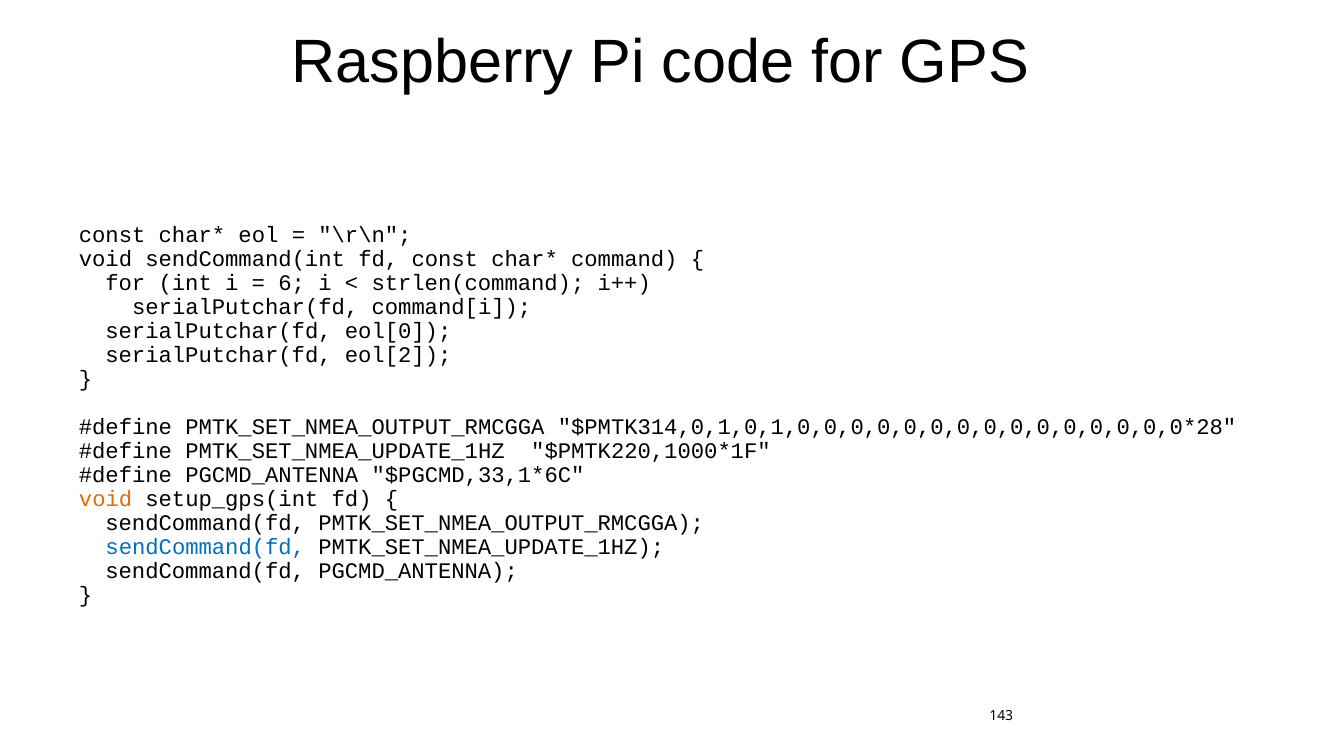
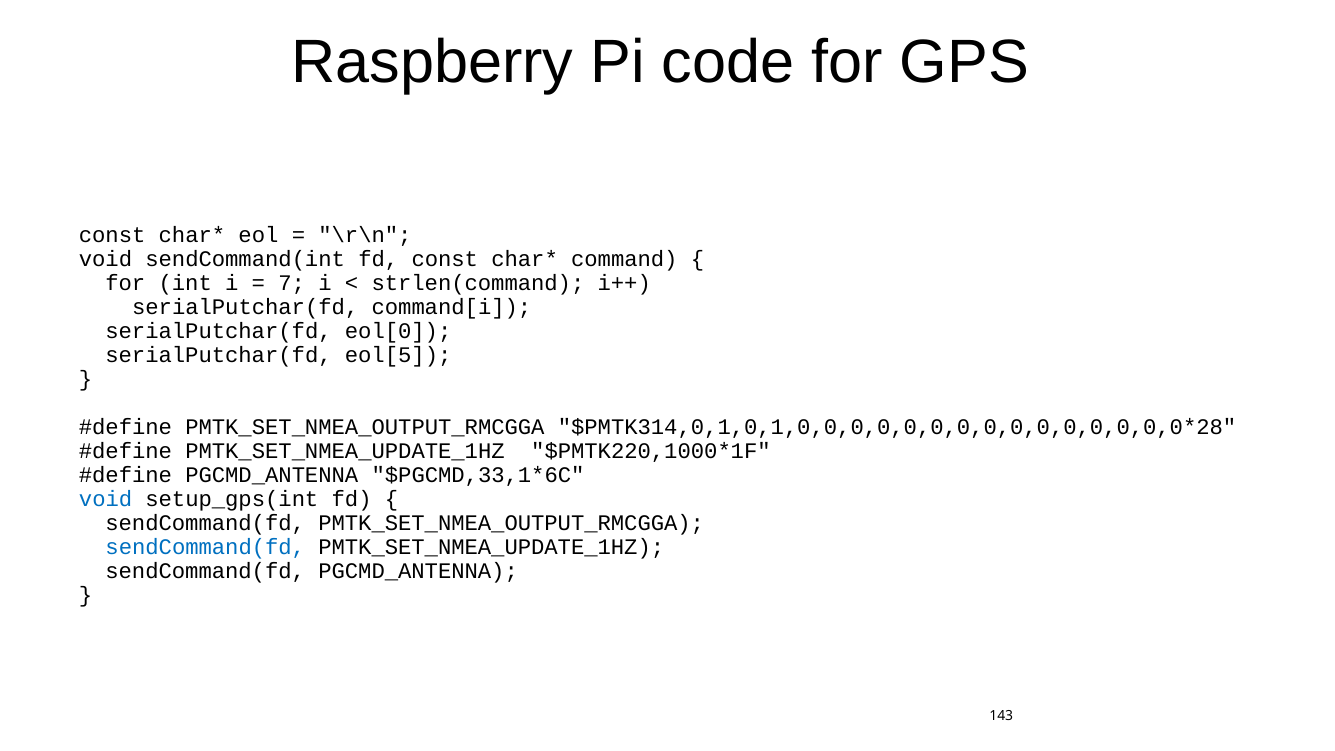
6: 6 -> 7
eol[2: eol[2 -> eol[5
void at (106, 499) colour: orange -> blue
